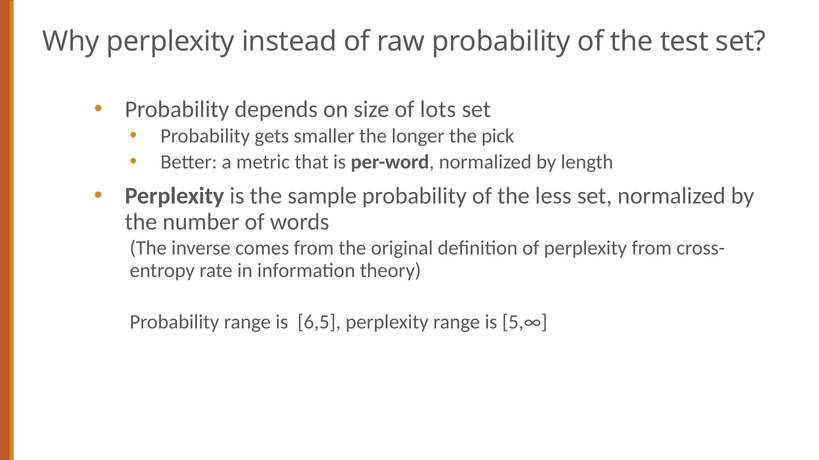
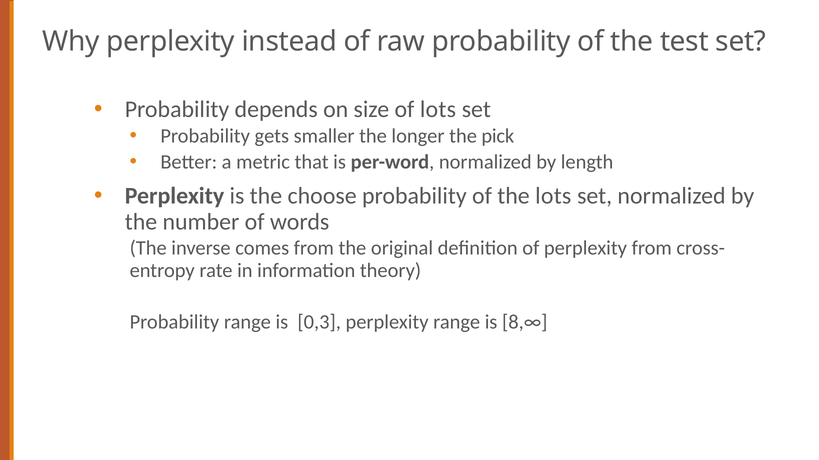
sample: sample -> choose
the less: less -> lots
6,5: 6,5 -> 0,3
5,∞: 5,∞ -> 8,∞
